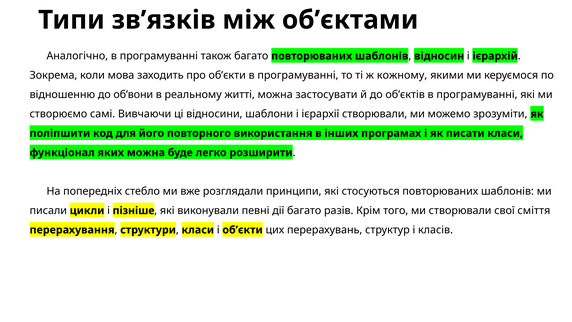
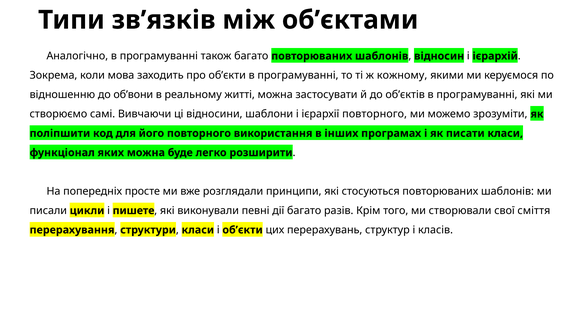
ієрархії створювали: створювали -> повторного
стебло: стебло -> просте
пізніше: пізніше -> пишете
